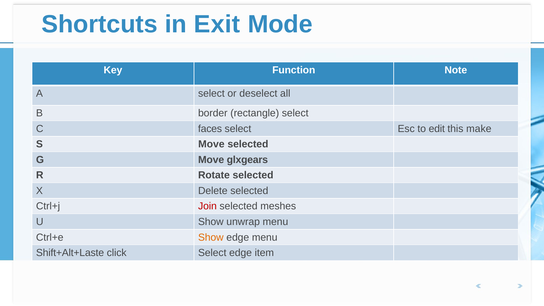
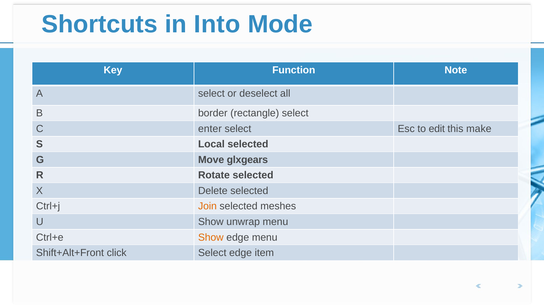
Exit: Exit -> Into
faces: faces -> enter
S Move: Move -> Local
Join colour: red -> orange
Shift+Alt+Laste: Shift+Alt+Laste -> Shift+Alt+Front
